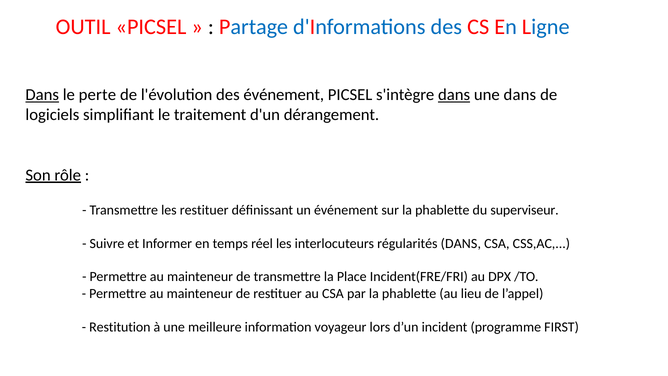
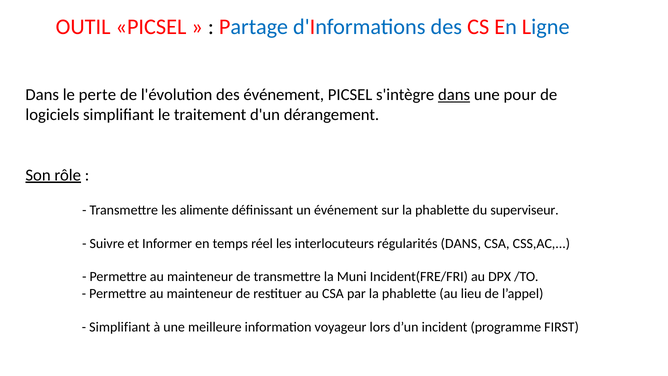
Dans at (42, 95) underline: present -> none
une dans: dans -> pour
les restituer: restituer -> alimente
Place: Place -> Muni
Restitution at (120, 327): Restitution -> Simplifiant
